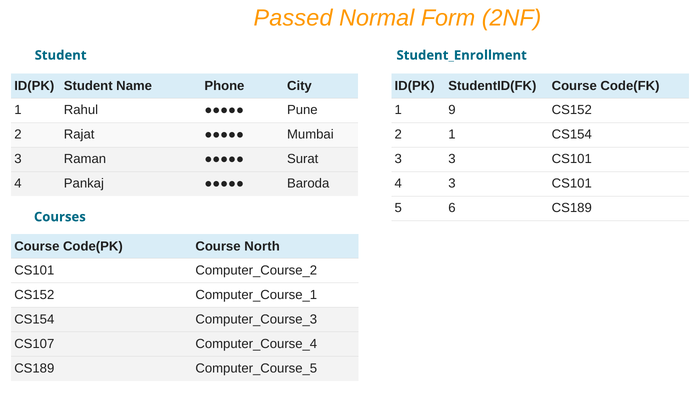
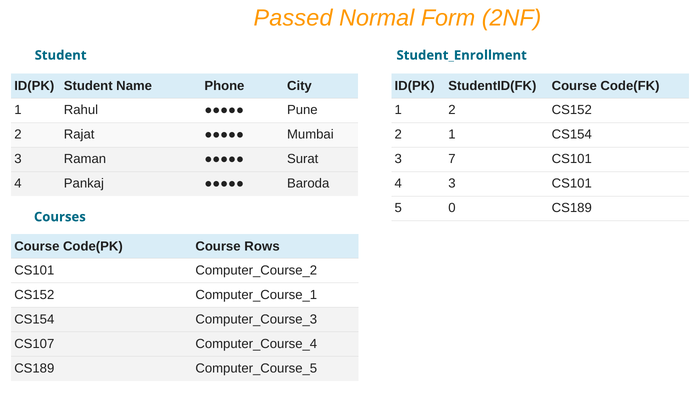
1 9: 9 -> 2
3 3: 3 -> 7
6: 6 -> 0
North: North -> Rows
